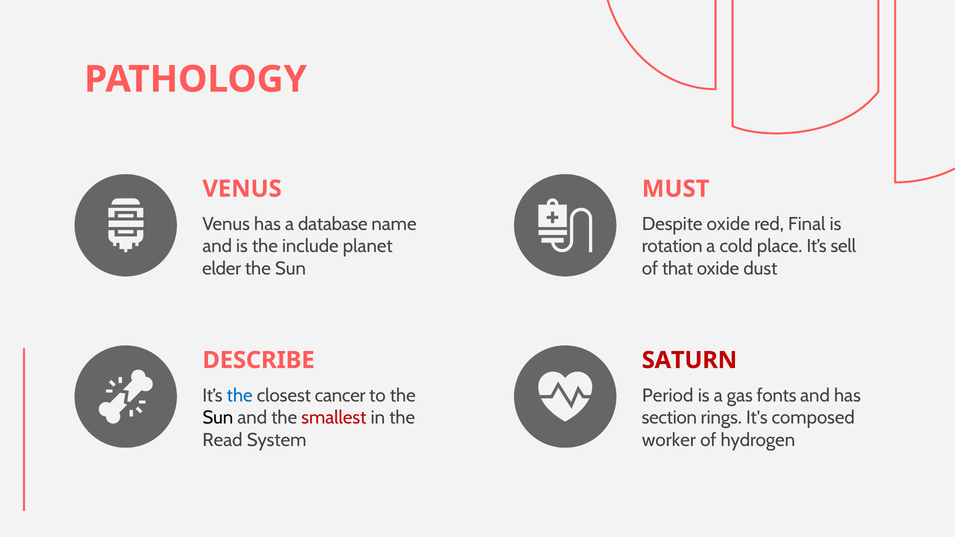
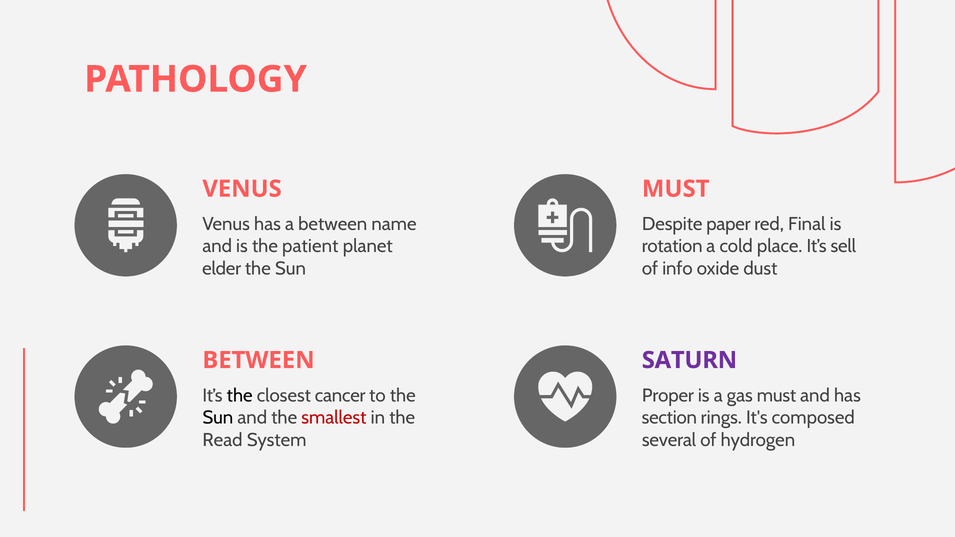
a database: database -> between
Despite oxide: oxide -> paper
include: include -> patient
that: that -> info
DESCRIBE at (259, 360): DESCRIBE -> BETWEEN
SATURN colour: red -> purple
the at (240, 396) colour: blue -> black
Period: Period -> Proper
gas fonts: fonts -> must
worker: worker -> several
